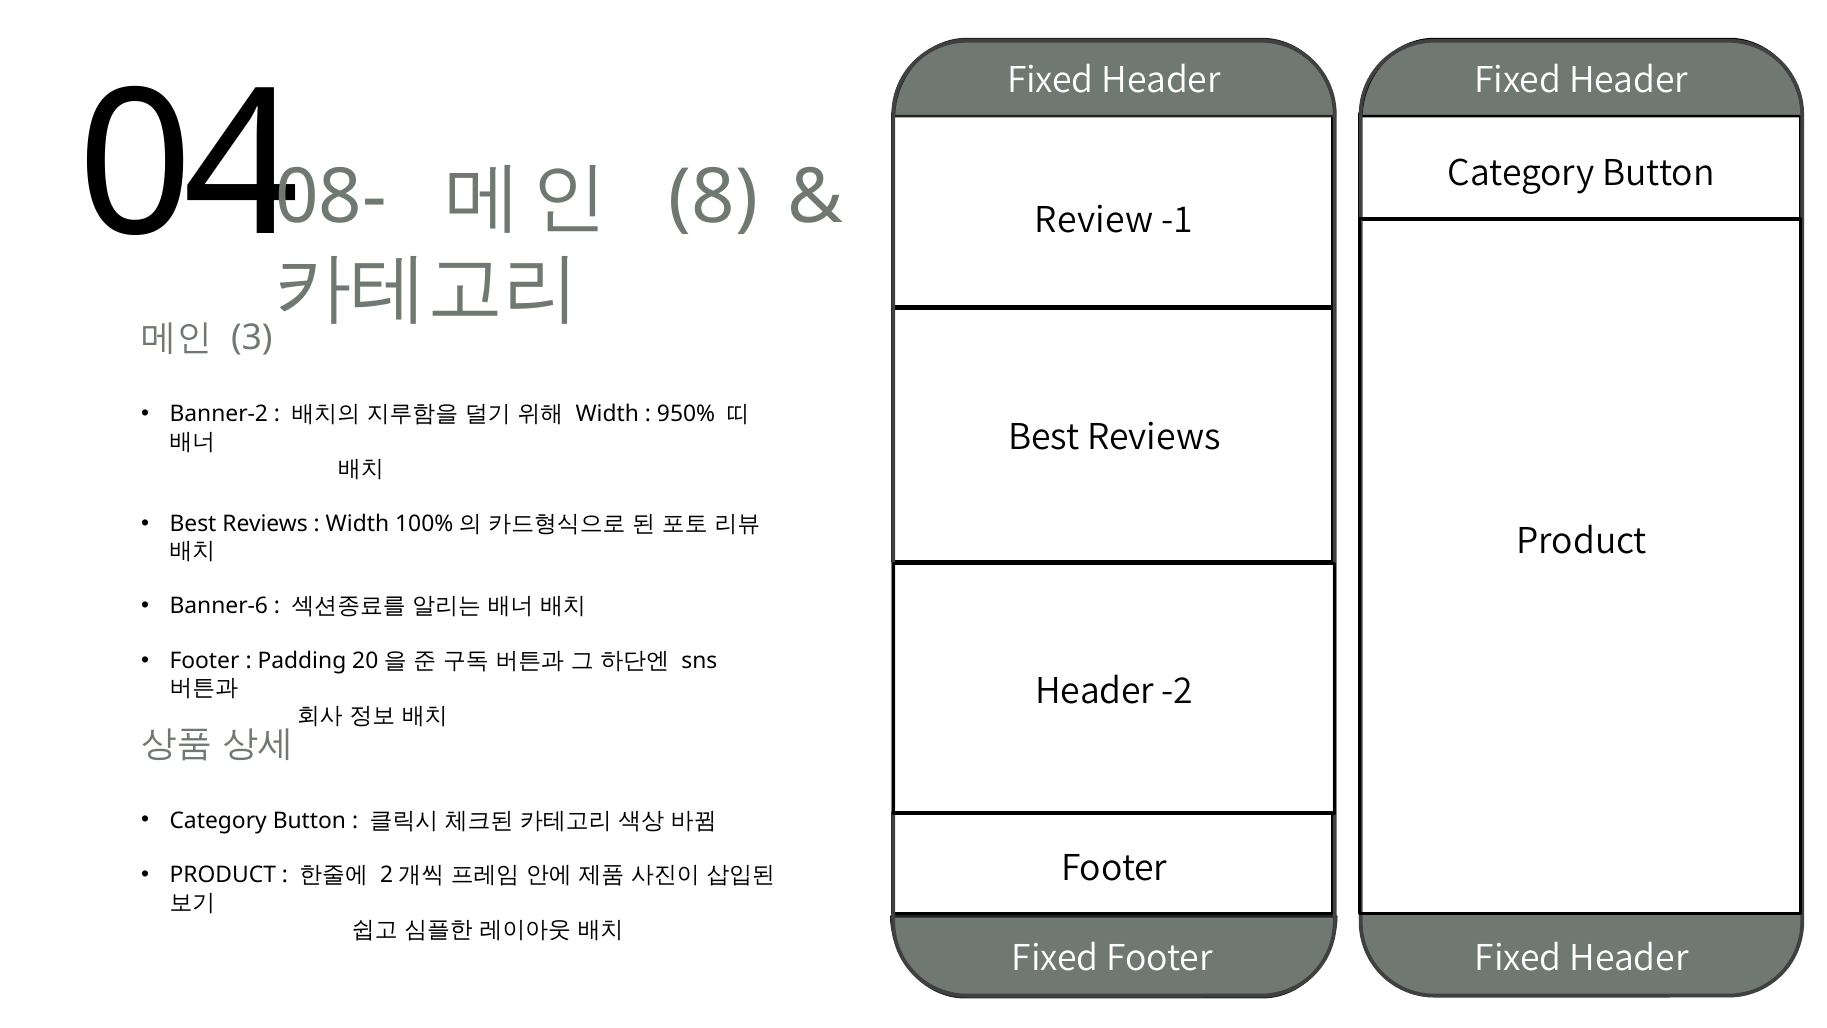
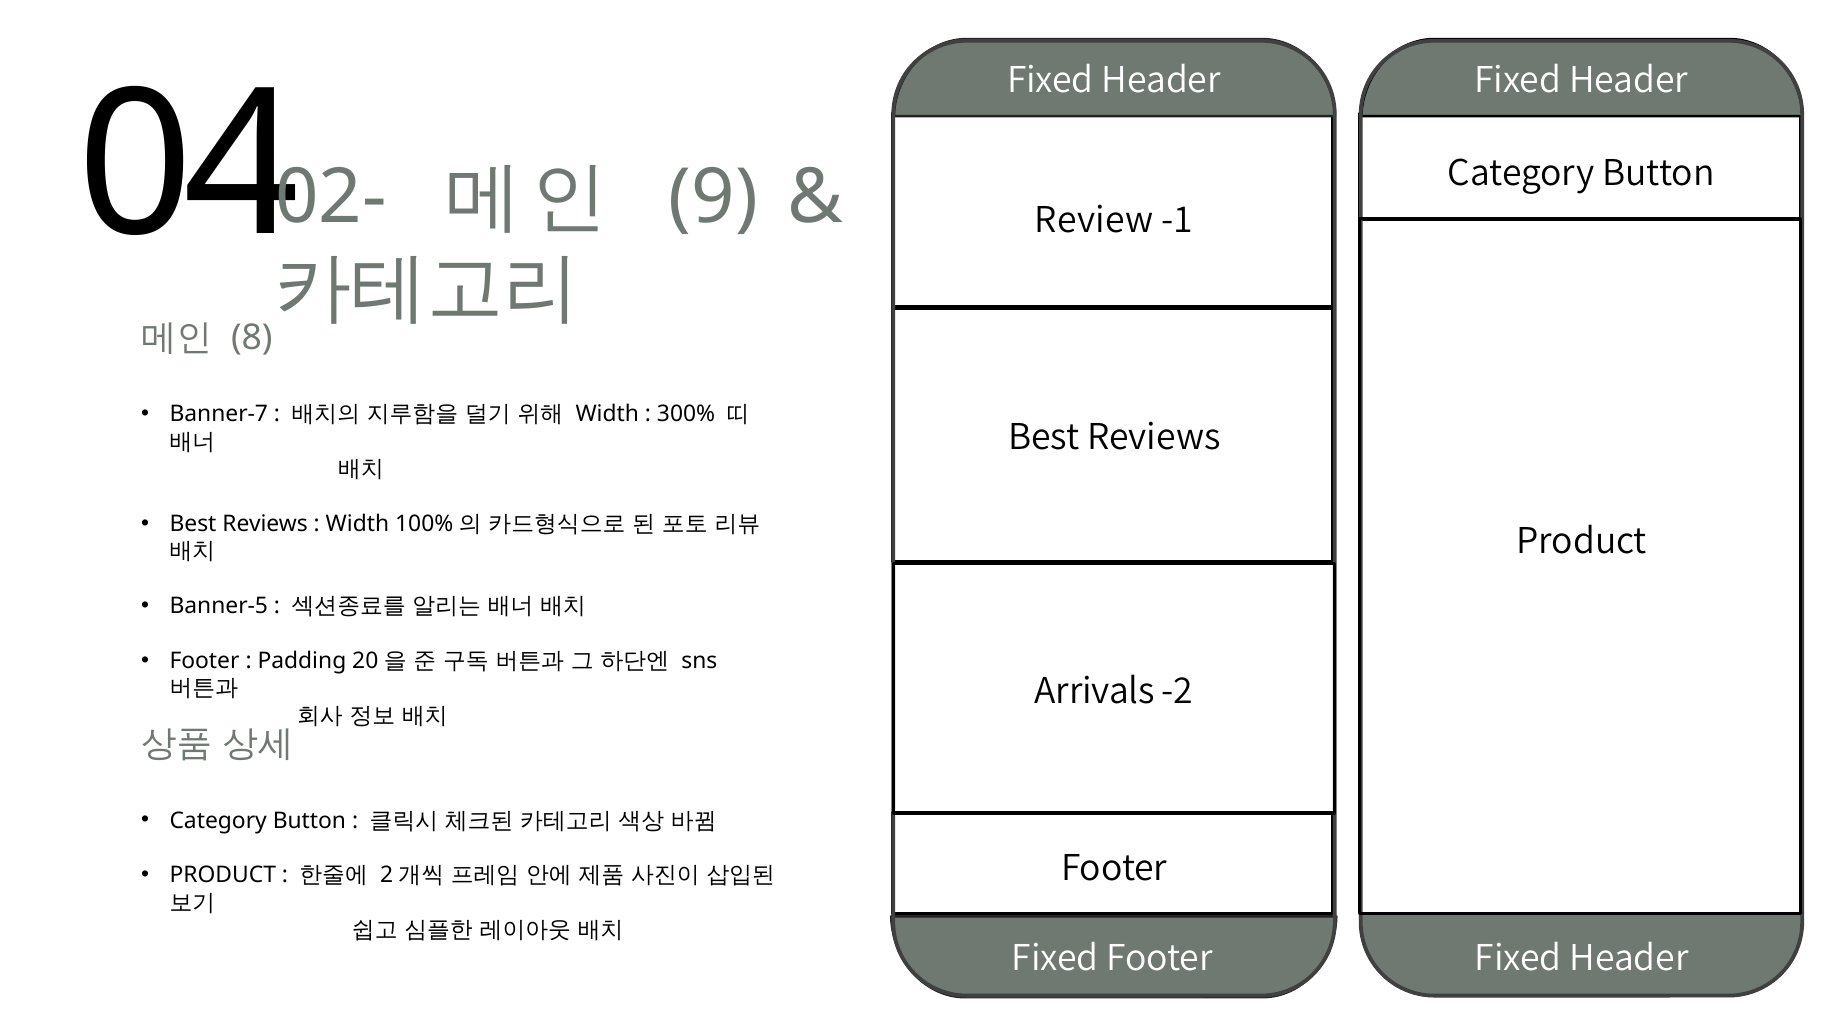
08-: 08- -> 02-
8: 8 -> 9
3: 3 -> 8
Banner-2: Banner-2 -> Banner-7
950%: 950% -> 300%
Banner-6: Banner-6 -> Banner-5
Header at (1095, 691): Header -> Arrivals
